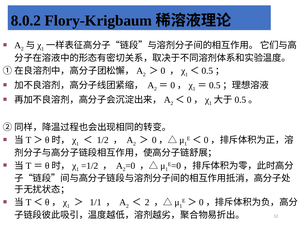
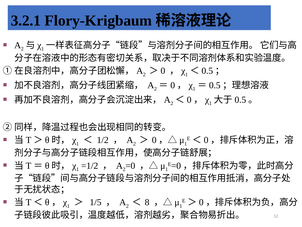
8.0.2: 8.0.2 -> 3.2.1
1/1: 1/1 -> 1/5
2 at (147, 202): 2 -> 8
